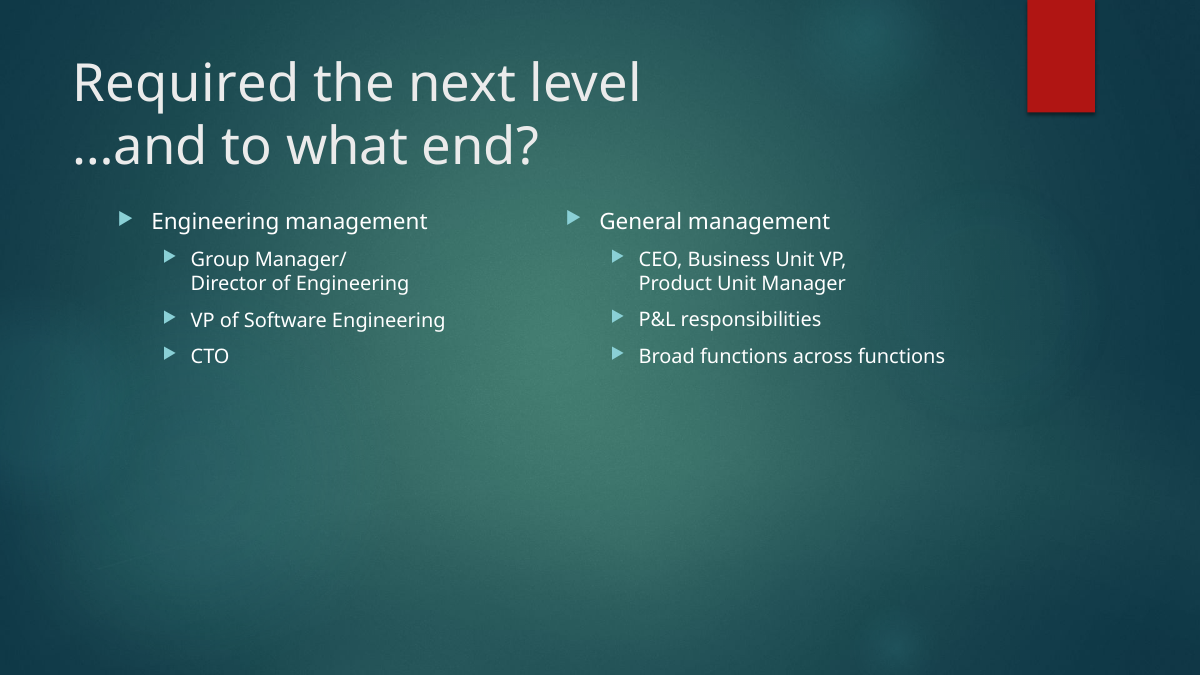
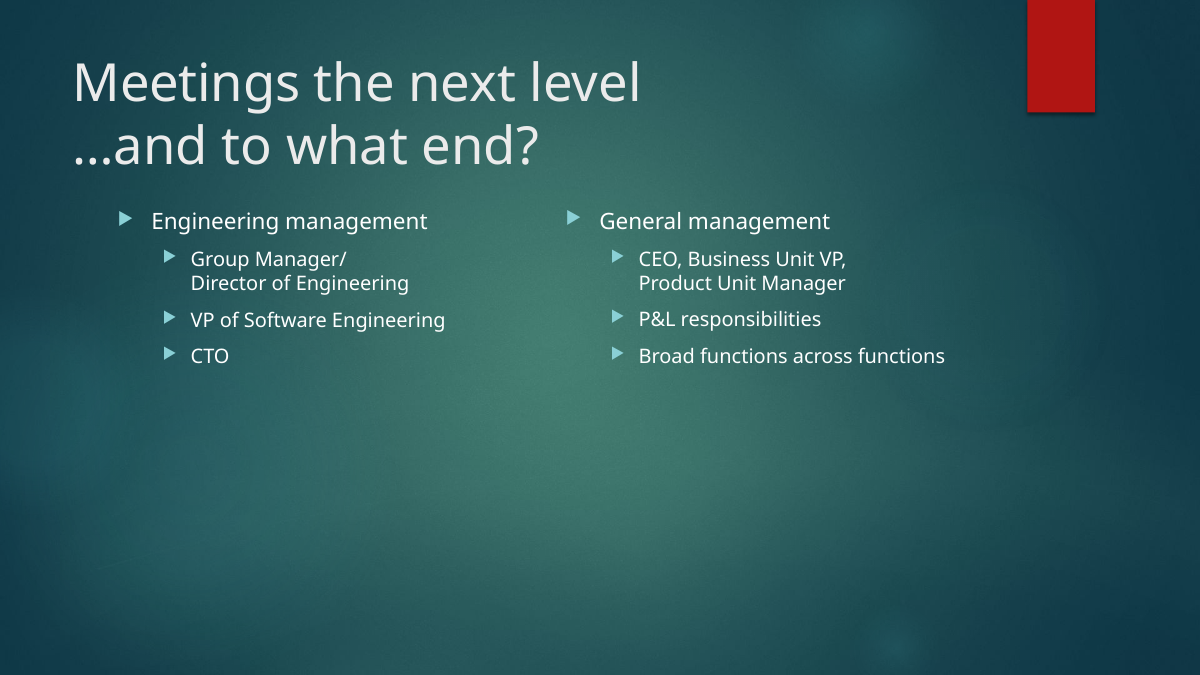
Required: Required -> Meetings
